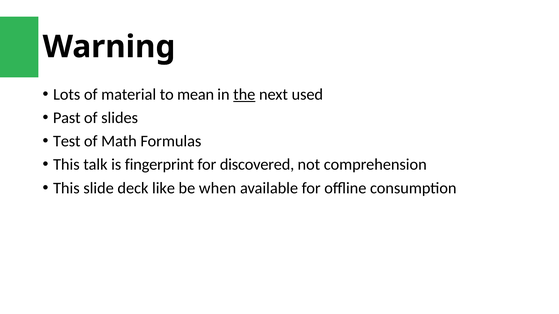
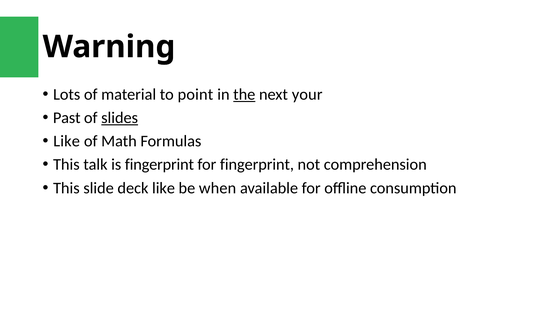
mean: mean -> point
used: used -> your
slides underline: none -> present
Test at (67, 141): Test -> Like
for discovered: discovered -> fingerprint
